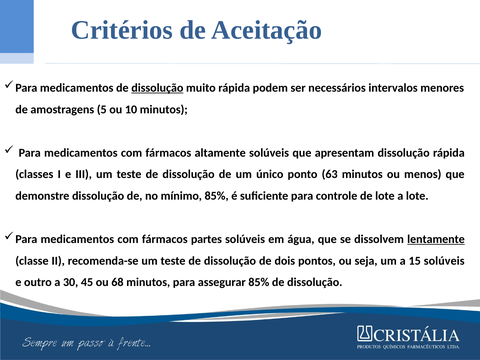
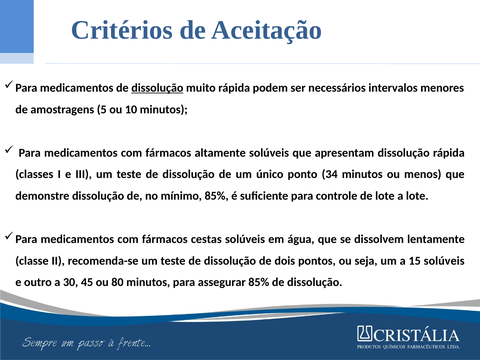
63: 63 -> 34
partes: partes -> cestas
lentamente underline: present -> none
68: 68 -> 80
